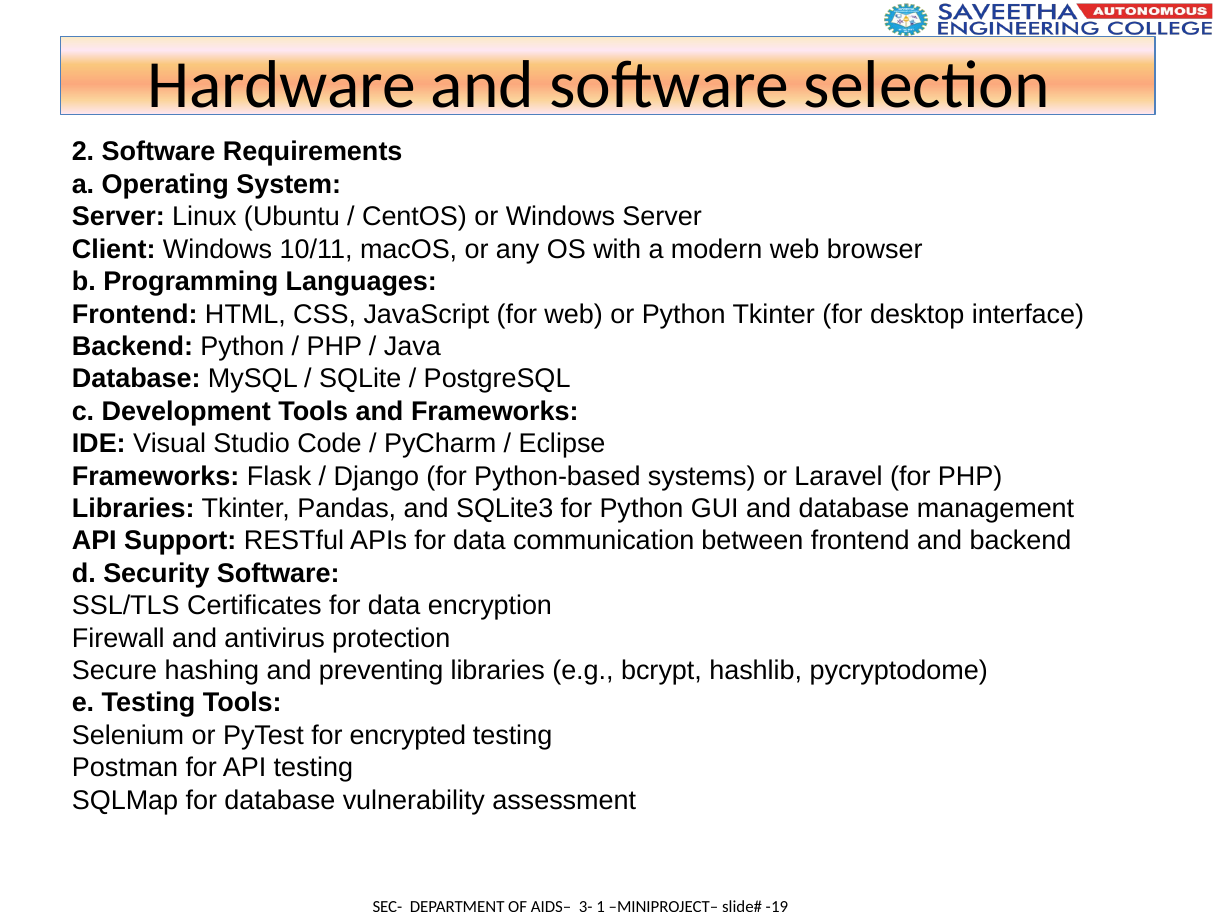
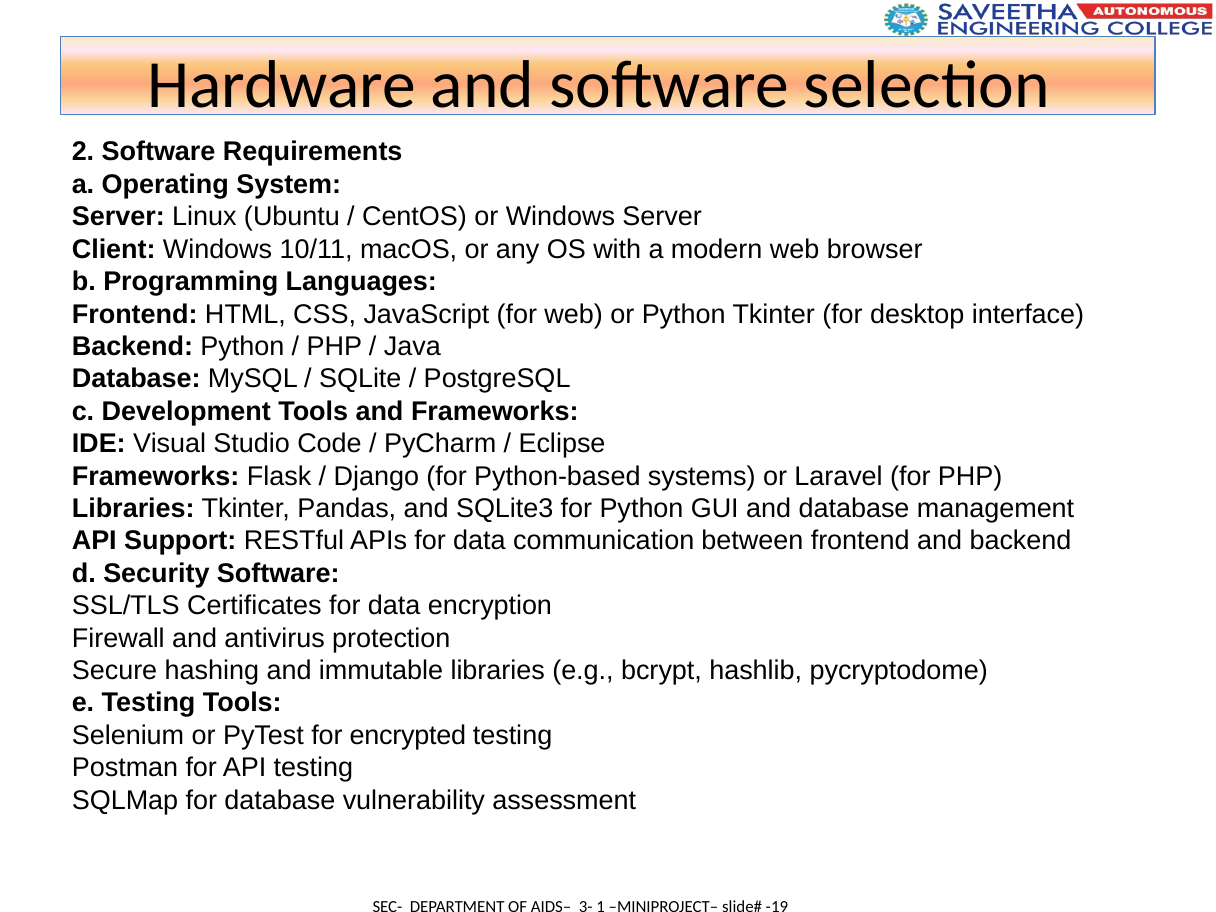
preventing: preventing -> immutable
